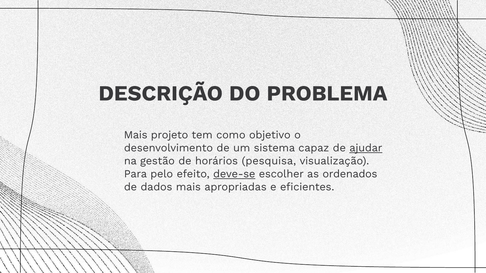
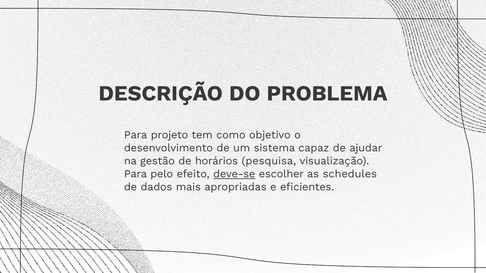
Mais at (136, 135): Mais -> Para
ajudar underline: present -> none
ordenados: ordenados -> schedules
